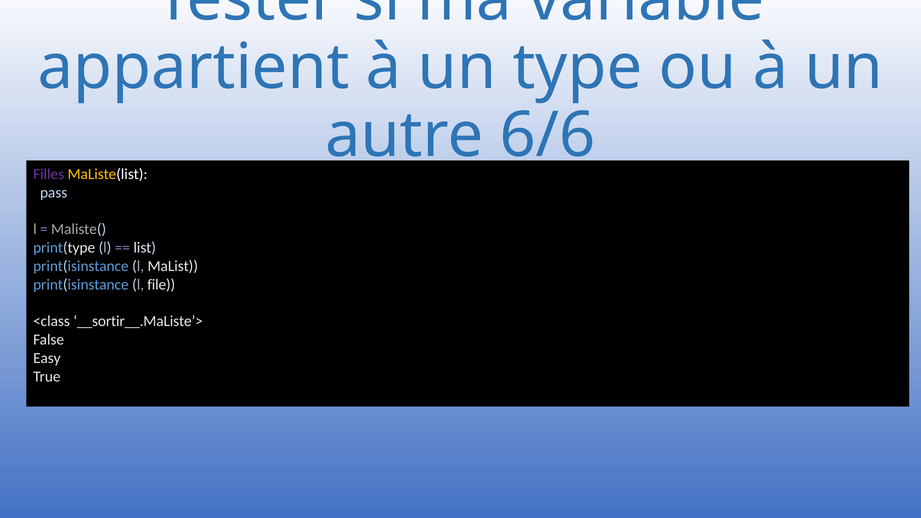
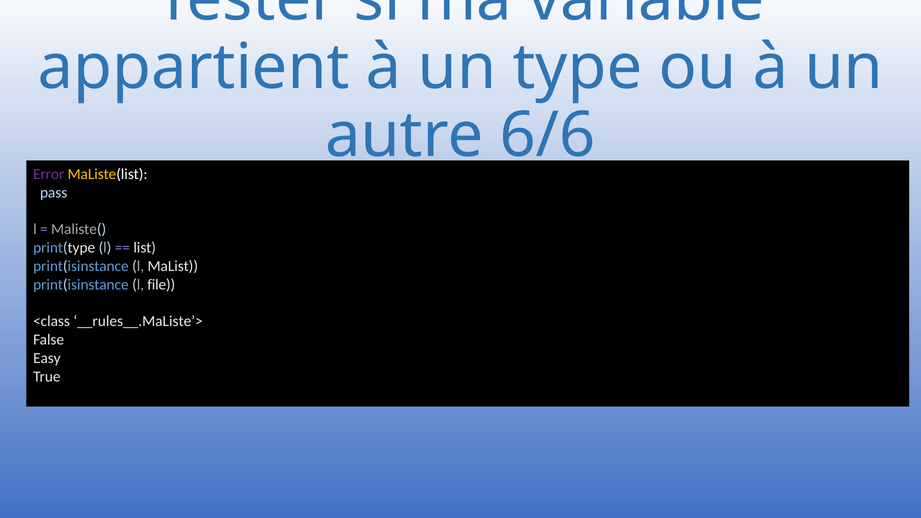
Filles: Filles -> Error
__sortir__.MaListe’>: __sortir__.MaListe’> -> __rules__.MaListe’>
